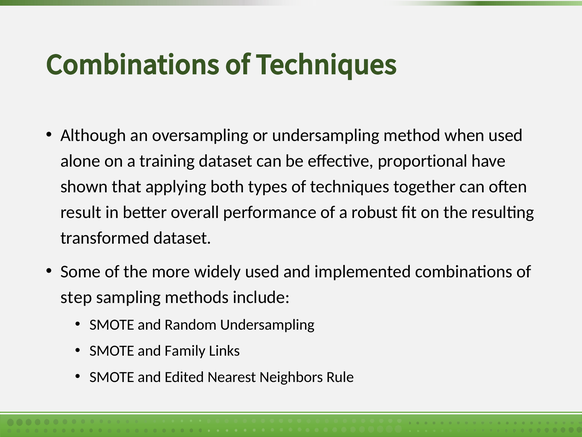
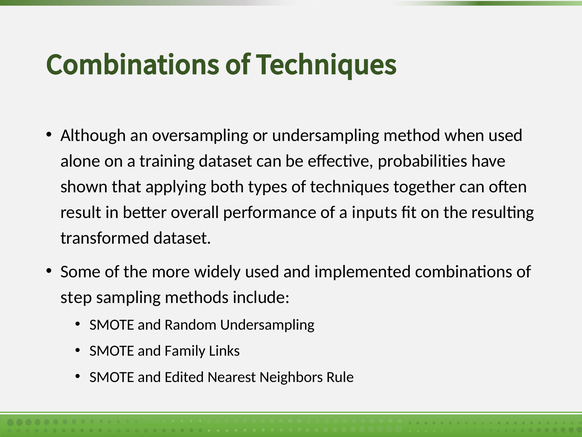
proportional: proportional -> probabilities
robust: robust -> inputs
